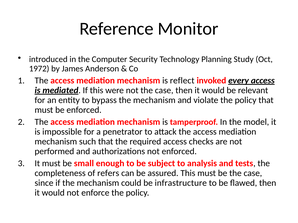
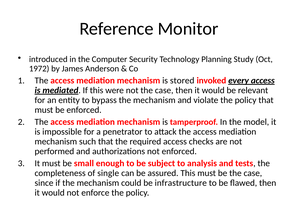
reflect: reflect -> stored
refers: refers -> single
